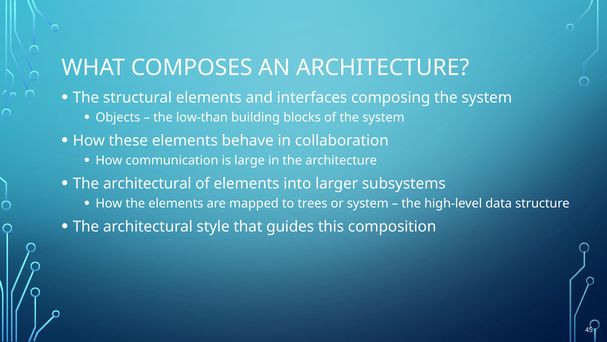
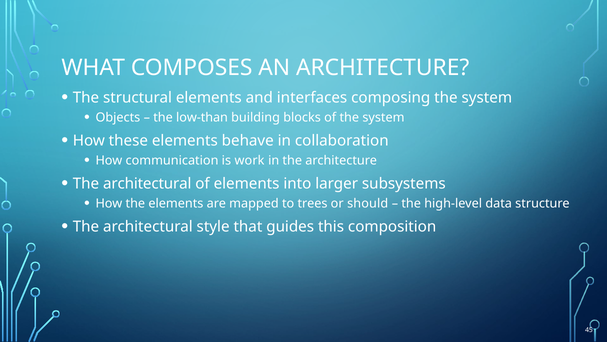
large: large -> work
or system: system -> should
